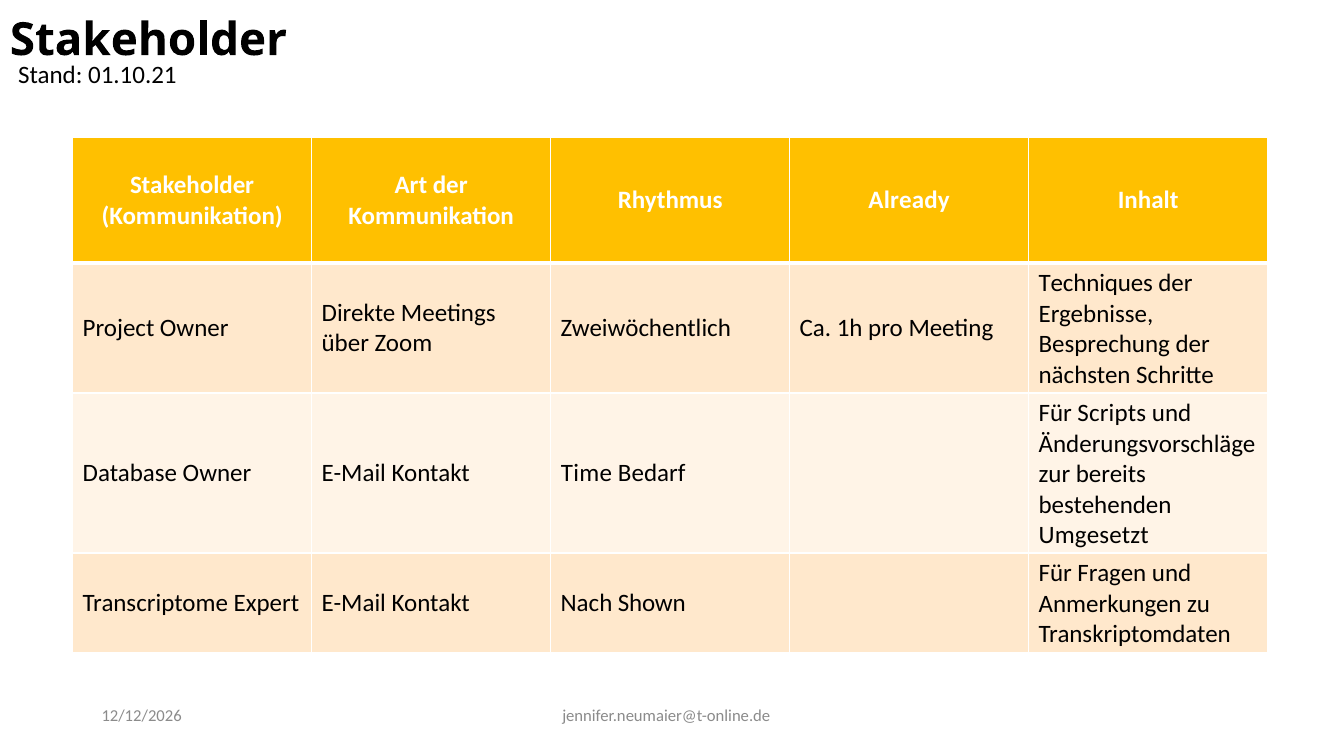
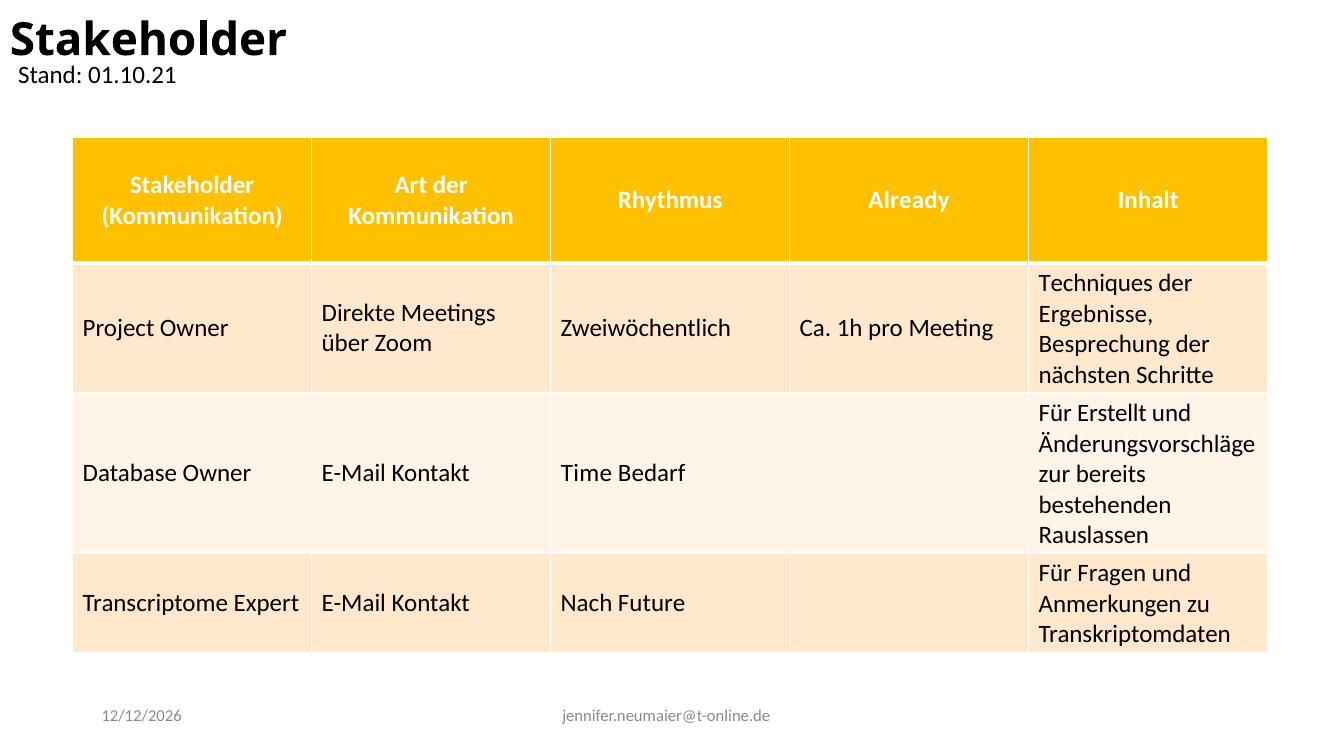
Scripts: Scripts -> Erstellt
Umgesetzt: Umgesetzt -> Rauslassen
Shown: Shown -> Future
